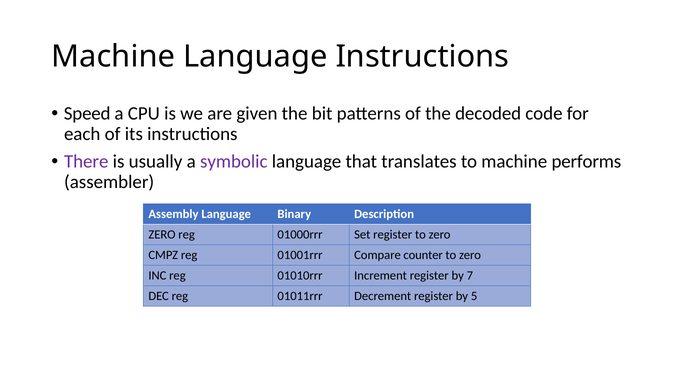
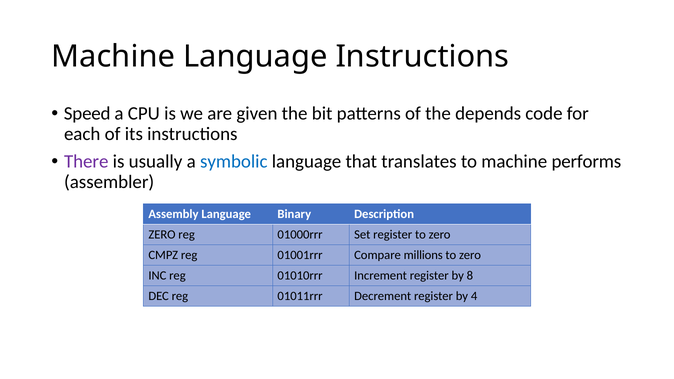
decoded: decoded -> depends
symbolic colour: purple -> blue
counter: counter -> millions
7: 7 -> 8
5: 5 -> 4
